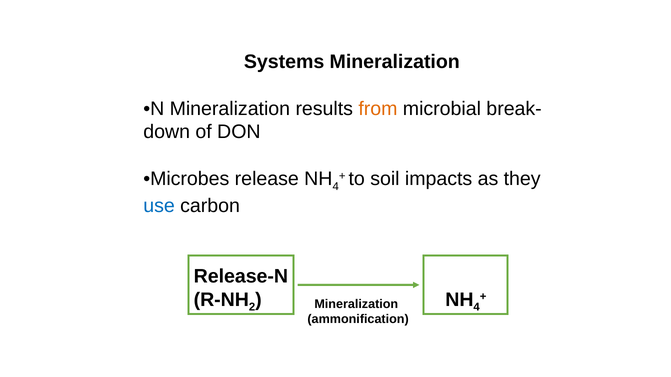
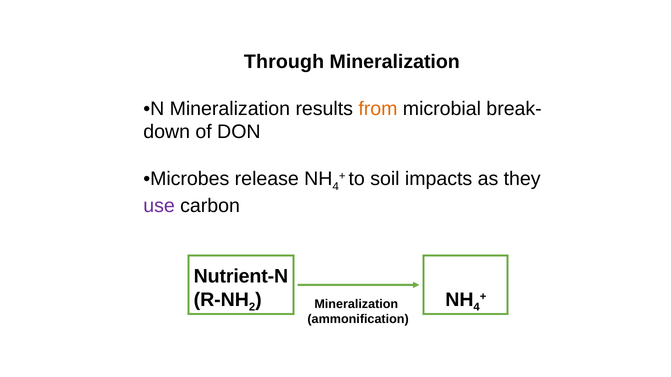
Systems: Systems -> Through
use colour: blue -> purple
Release-N: Release-N -> Nutrient-N
